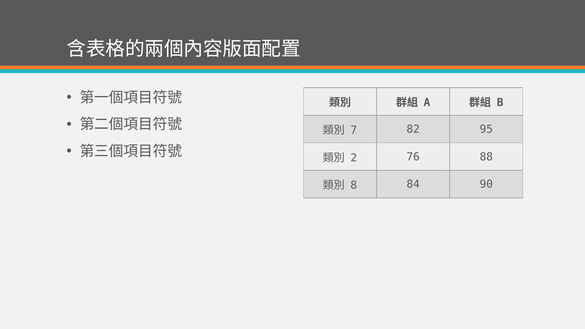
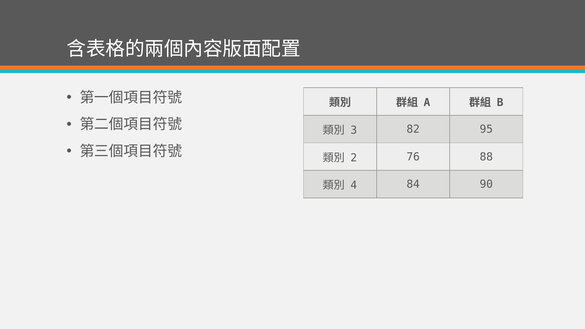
7: 7 -> 3
8: 8 -> 4
